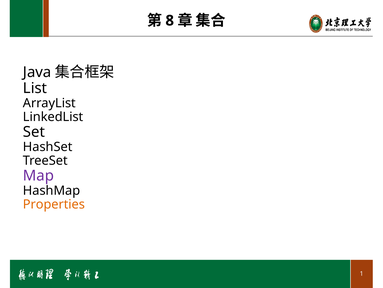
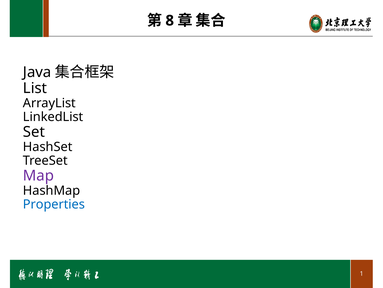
Properties colour: orange -> blue
